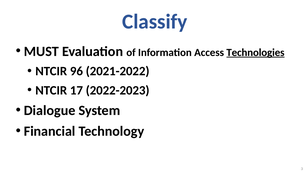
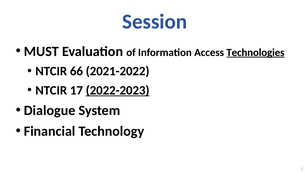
Classify: Classify -> Session
96: 96 -> 66
2022-2023 underline: none -> present
